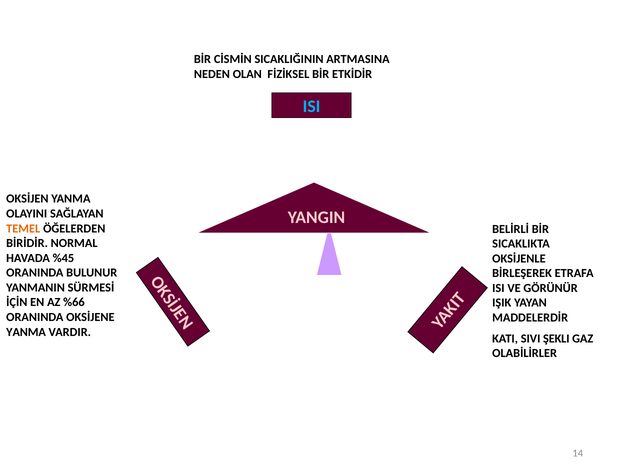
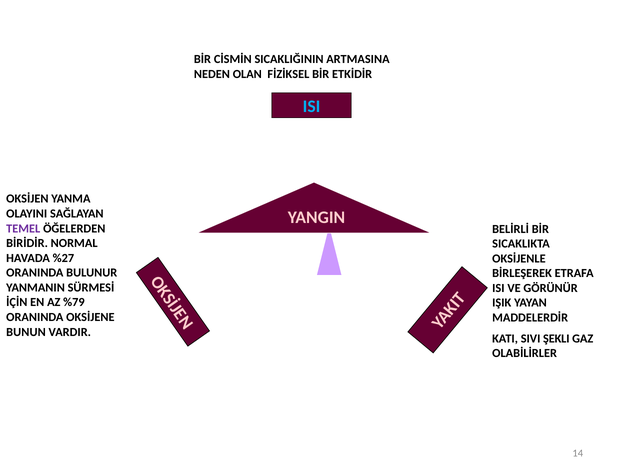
TEMEL colour: orange -> purple
%45: %45 -> %27
%66: %66 -> %79
YANMA at (26, 332): YANMA -> BUNUN
